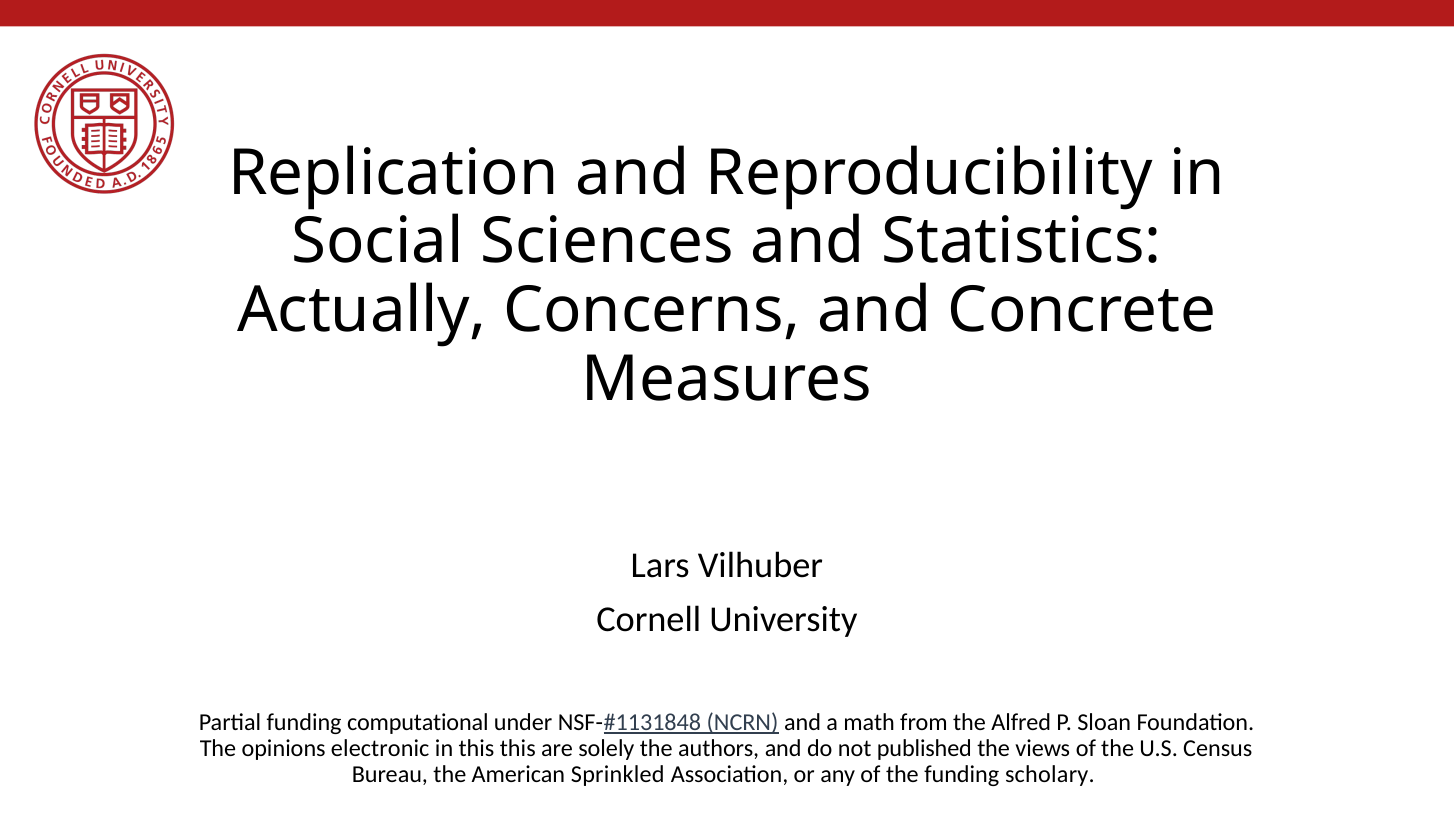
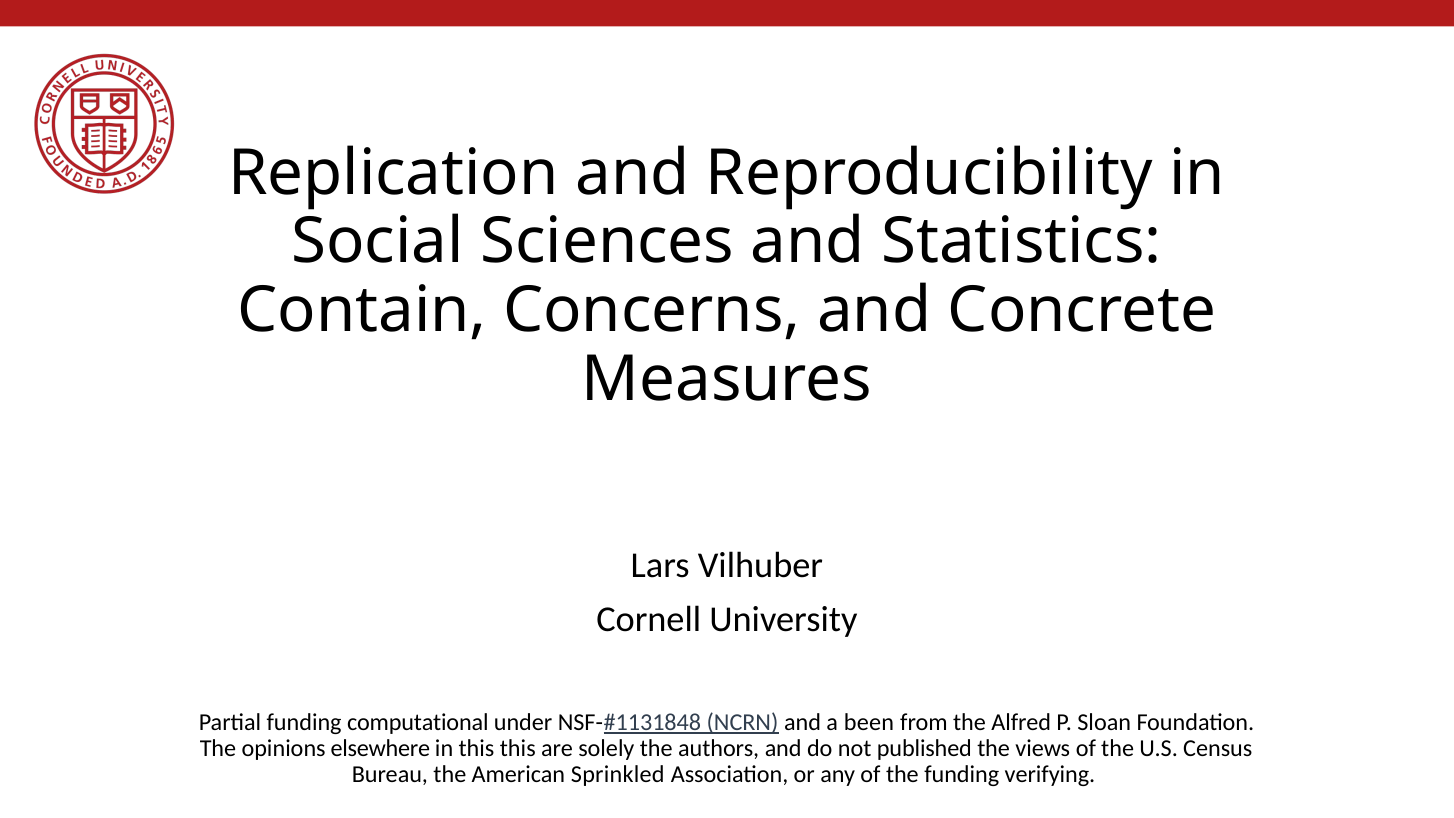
Actually: Actually -> Contain
math: math -> been
electronic: electronic -> elsewhere
scholary: scholary -> verifying
